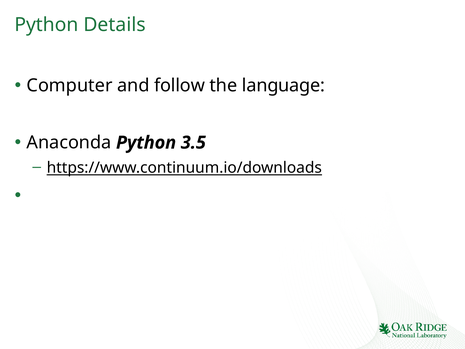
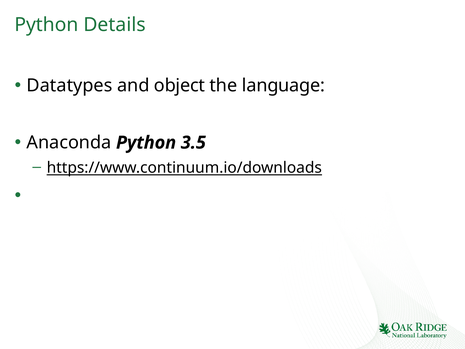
Computer: Computer -> Datatypes
follow: follow -> object
